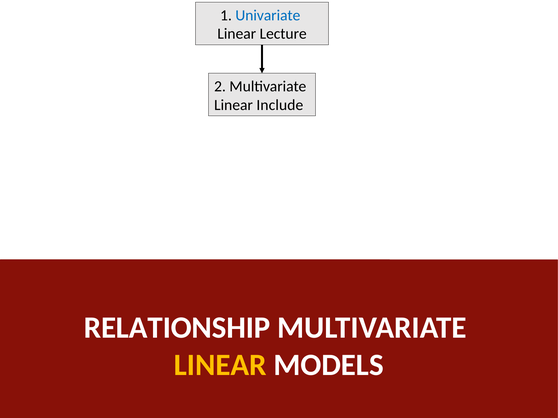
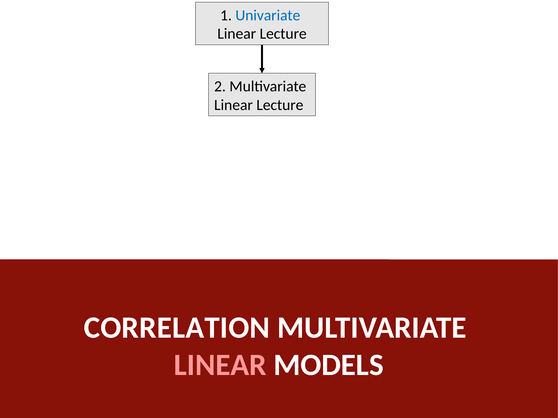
Include at (280, 105): Include -> Lecture
RELATIONSHIP: RELATIONSHIP -> CORRELATION
LINEAR at (220, 365) colour: yellow -> pink
